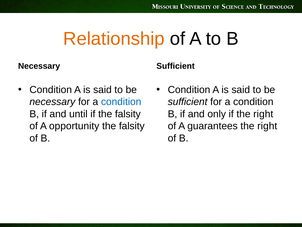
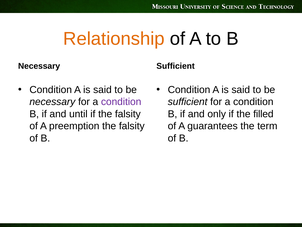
condition at (121, 102) colour: blue -> purple
if the right: right -> filled
opportunity: opportunity -> preemption
guarantees the right: right -> term
